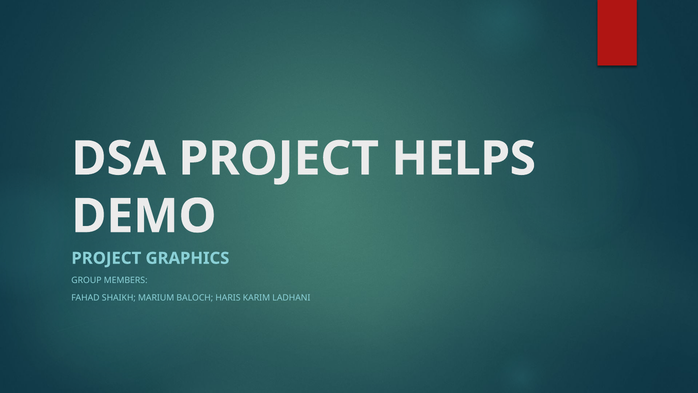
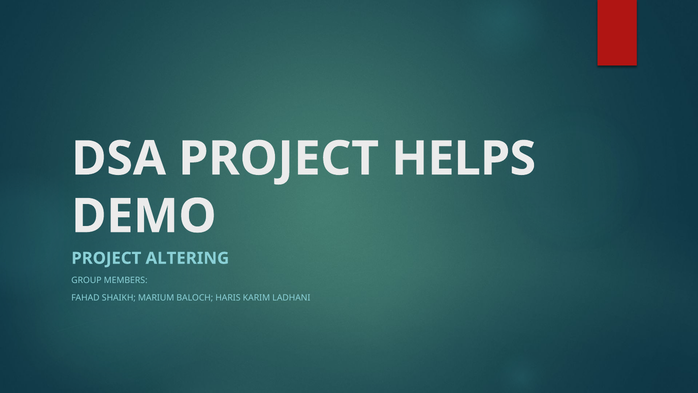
GRAPHICS: GRAPHICS -> ALTERING
